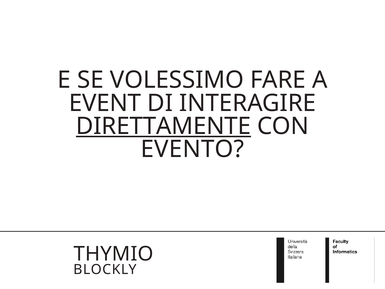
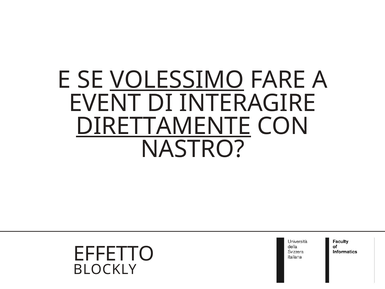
VOLESSIMO underline: none -> present
EVENTO: EVENTO -> NASTRO
THYMIO: THYMIO -> EFFETTO
